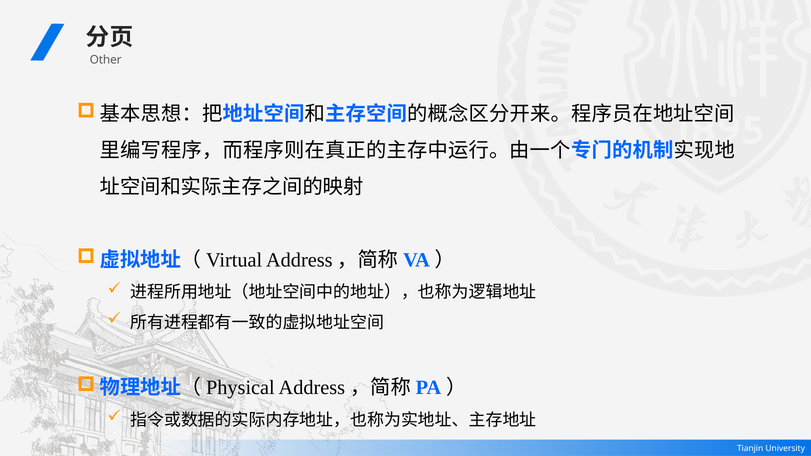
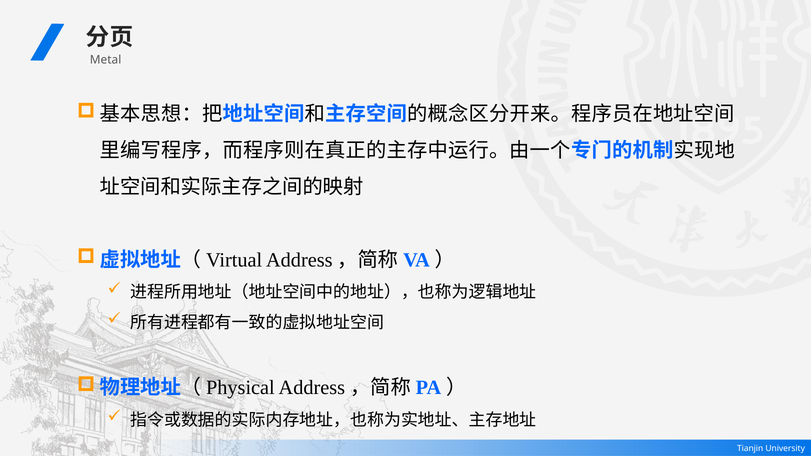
Other: Other -> Metal
